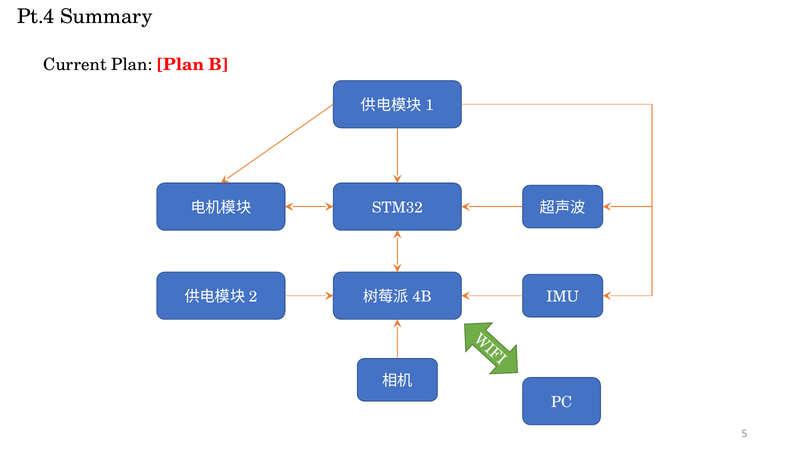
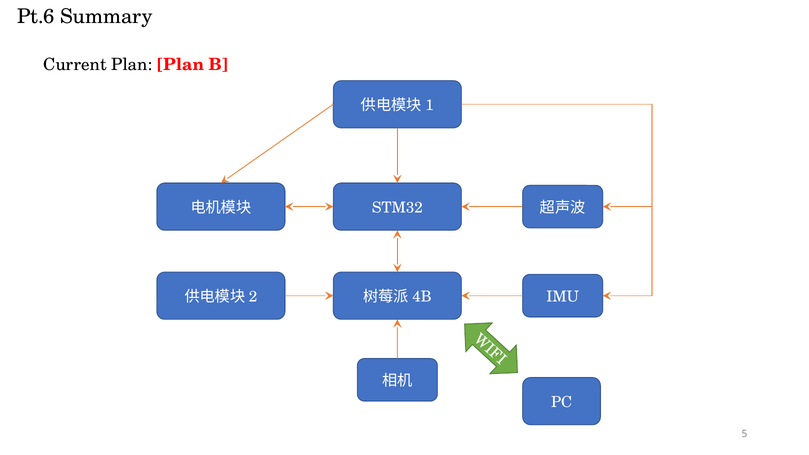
Pt.4: Pt.4 -> Pt.6
